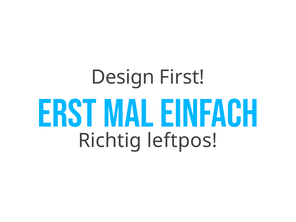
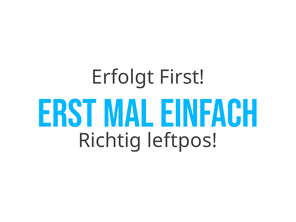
Design: Design -> Erfolgt
